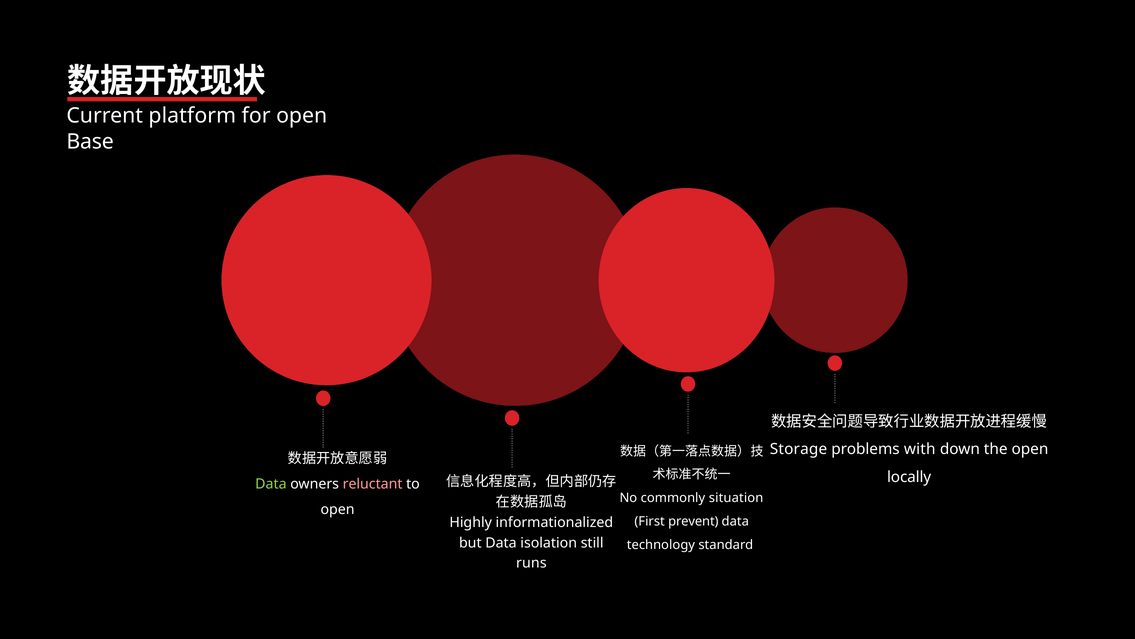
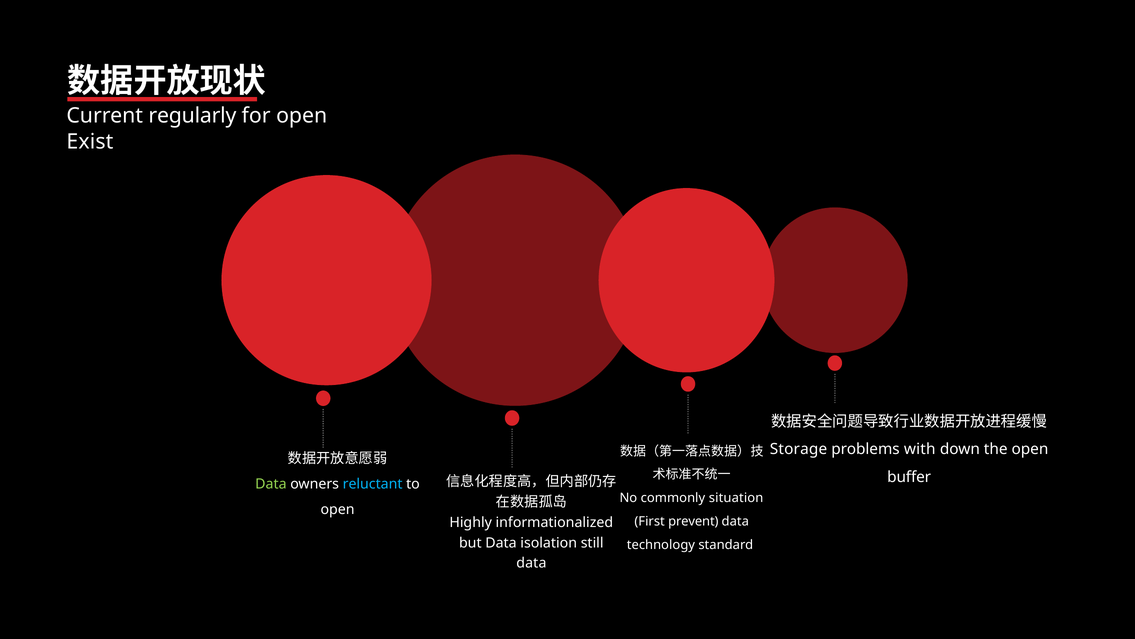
platform: platform -> regularly
Base: Base -> Exist
locally: locally -> buffer
reluctant colour: pink -> light blue
runs at (531, 563): runs -> data
